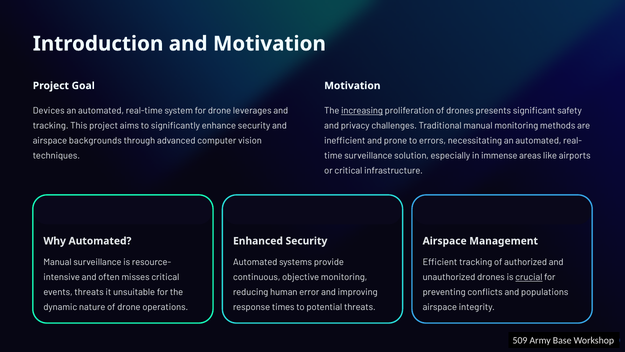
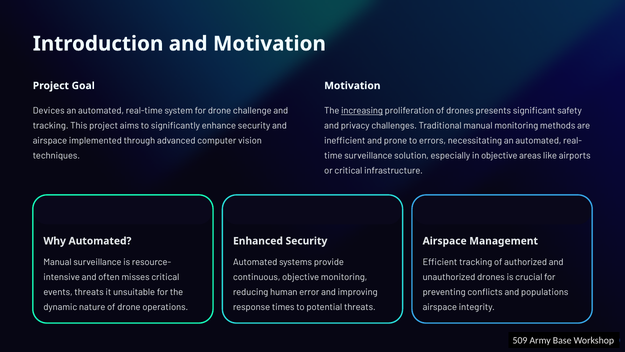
leverages: leverages -> challenge
backgrounds: backgrounds -> implemented
in immense: immense -> objective
crucial underline: present -> none
